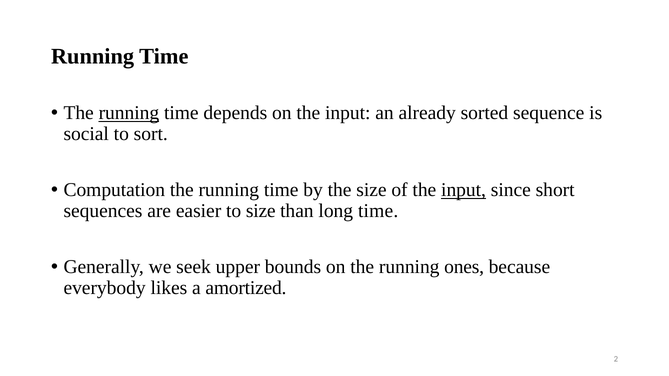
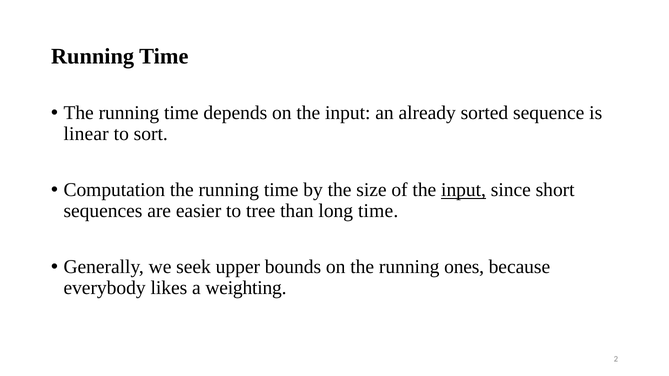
running at (129, 113) underline: present -> none
social: social -> linear
to size: size -> tree
amortized: amortized -> weighting
